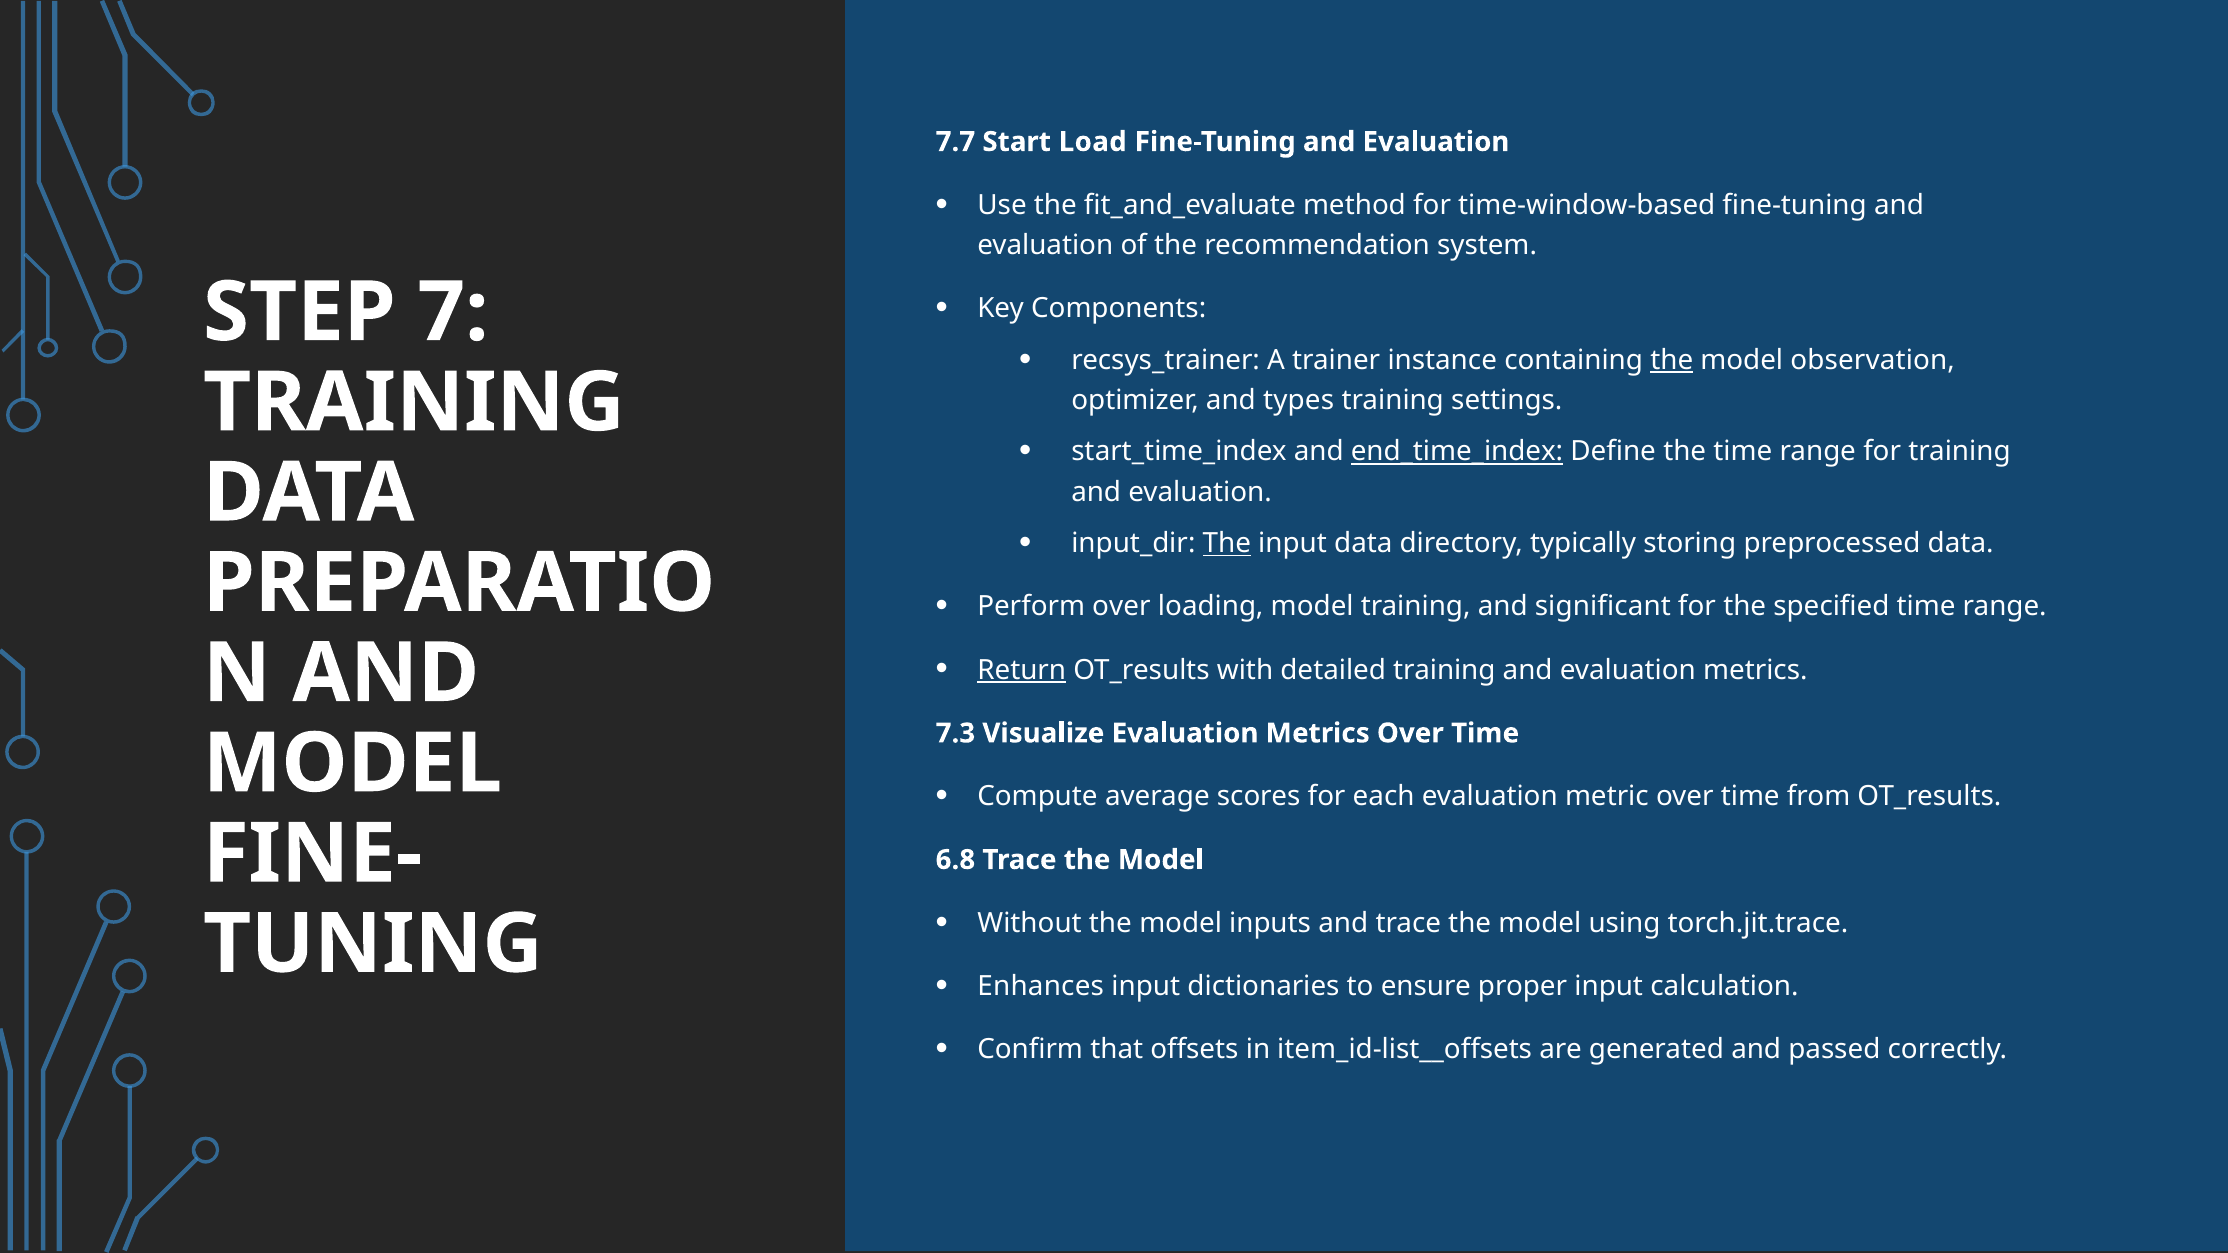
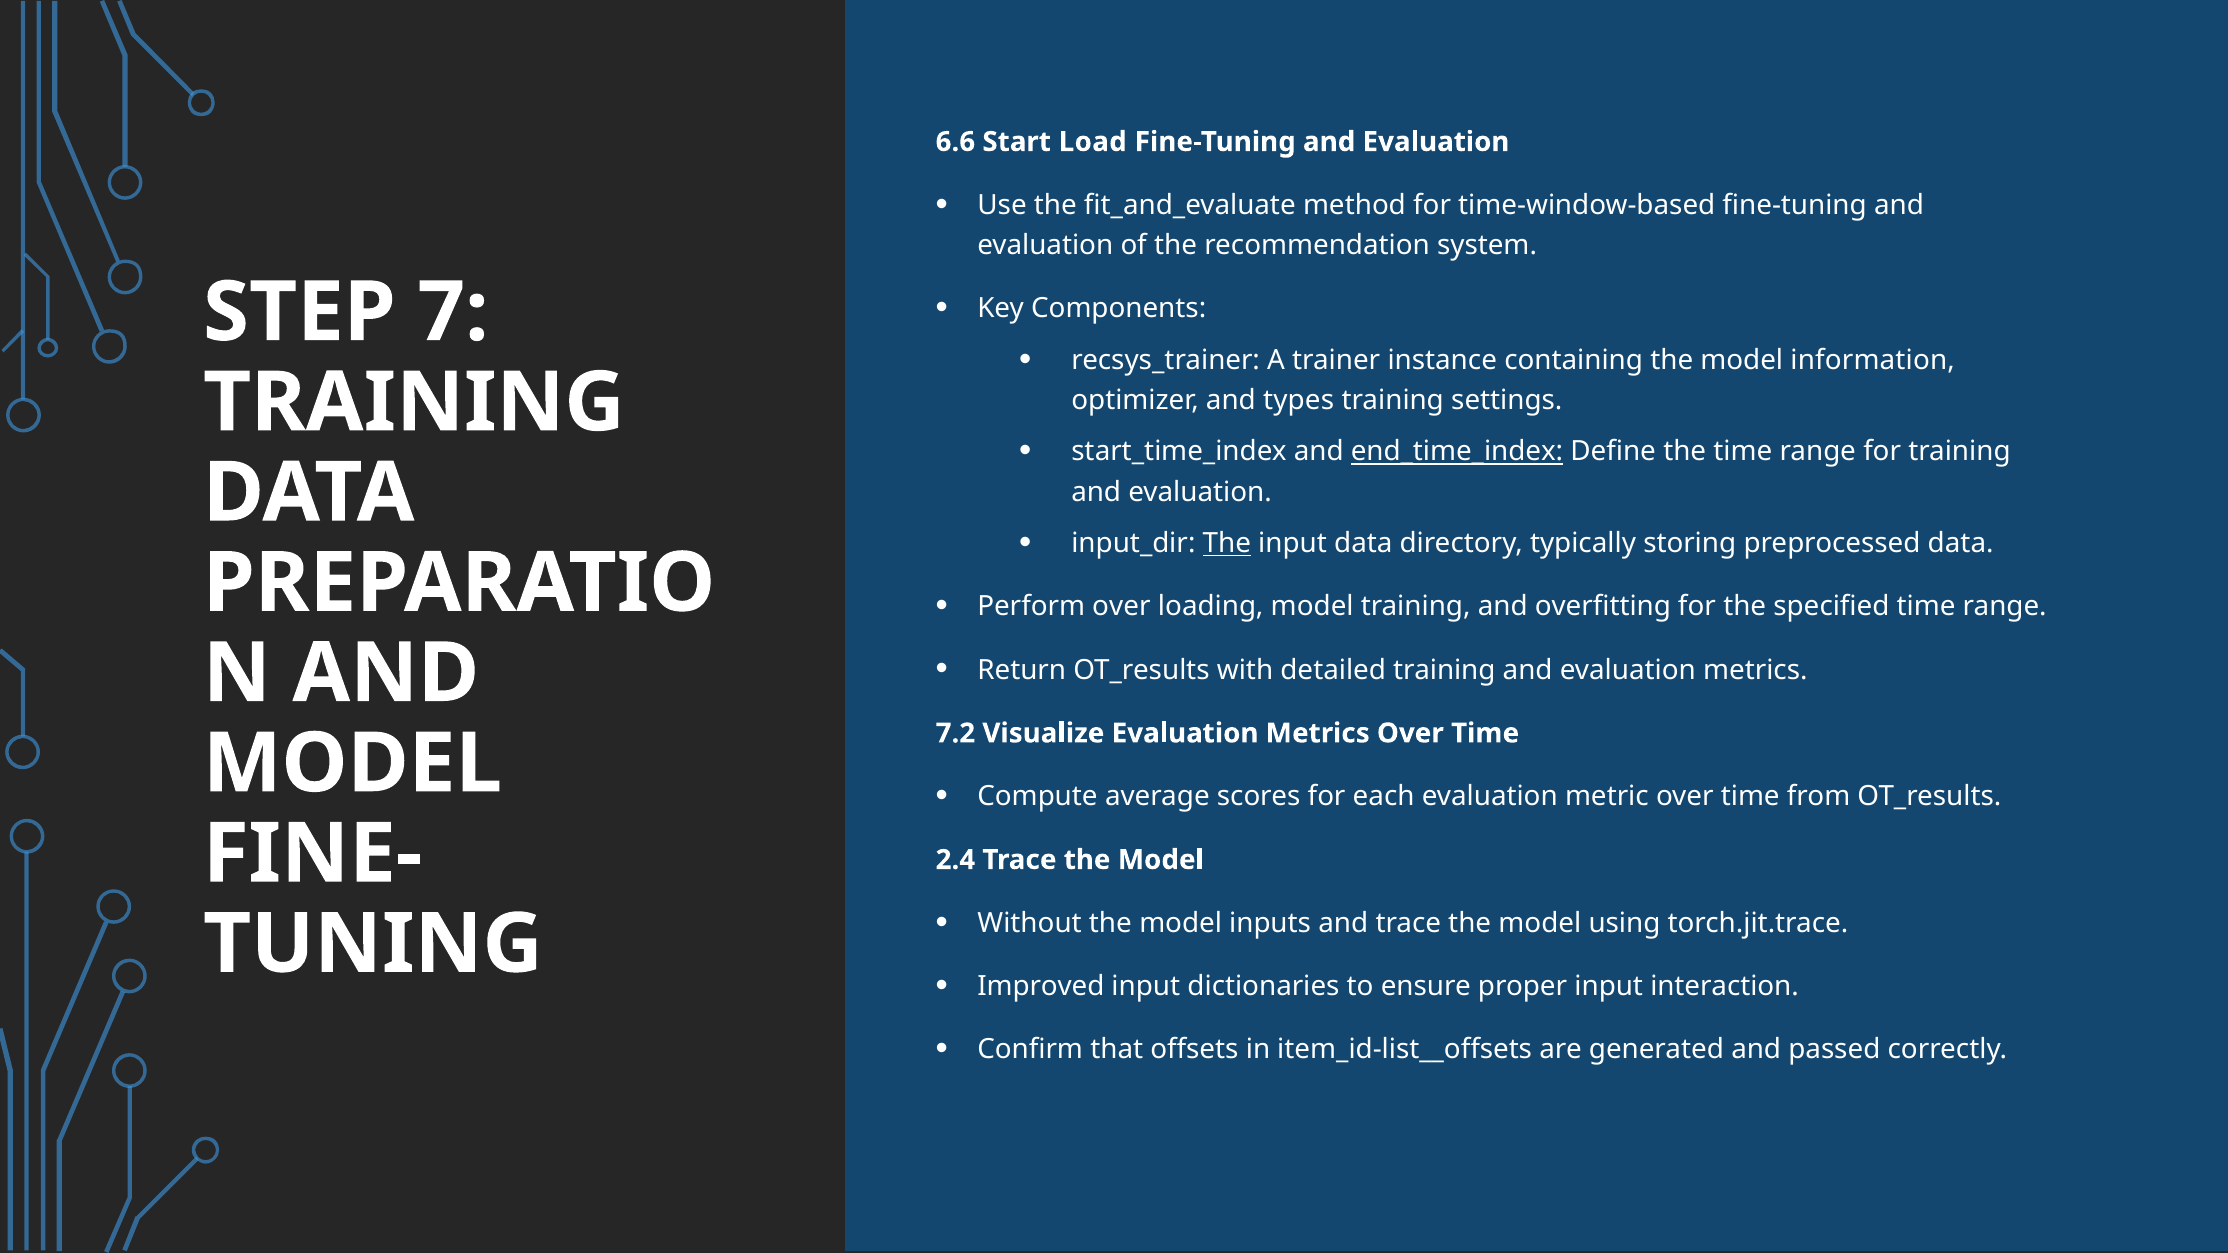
7.7: 7.7 -> 6.6
the at (1672, 360) underline: present -> none
observation: observation -> information
significant: significant -> overfitting
Return underline: present -> none
7.3: 7.3 -> 7.2
6.8: 6.8 -> 2.4
Enhances: Enhances -> Improved
calculation: calculation -> interaction
